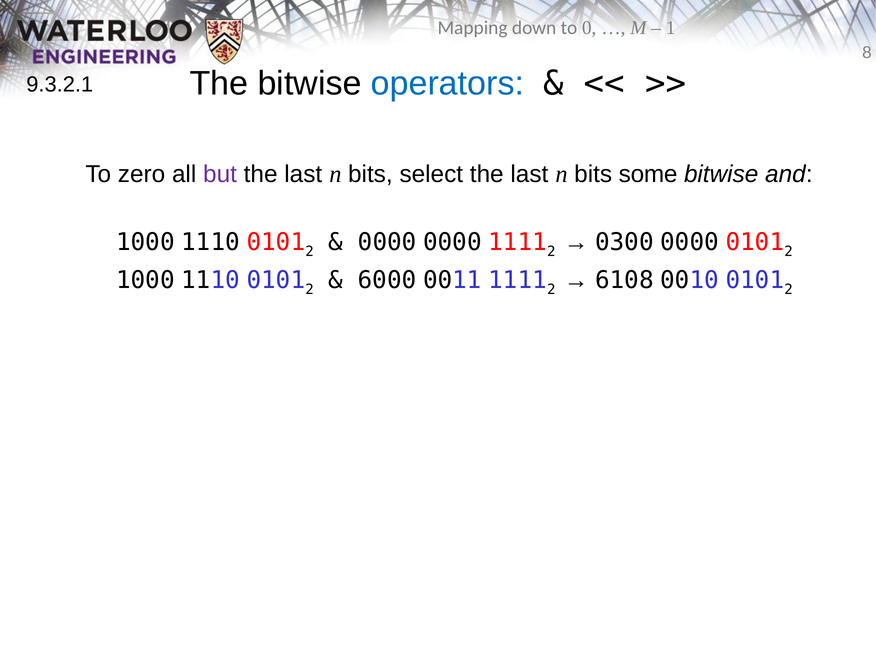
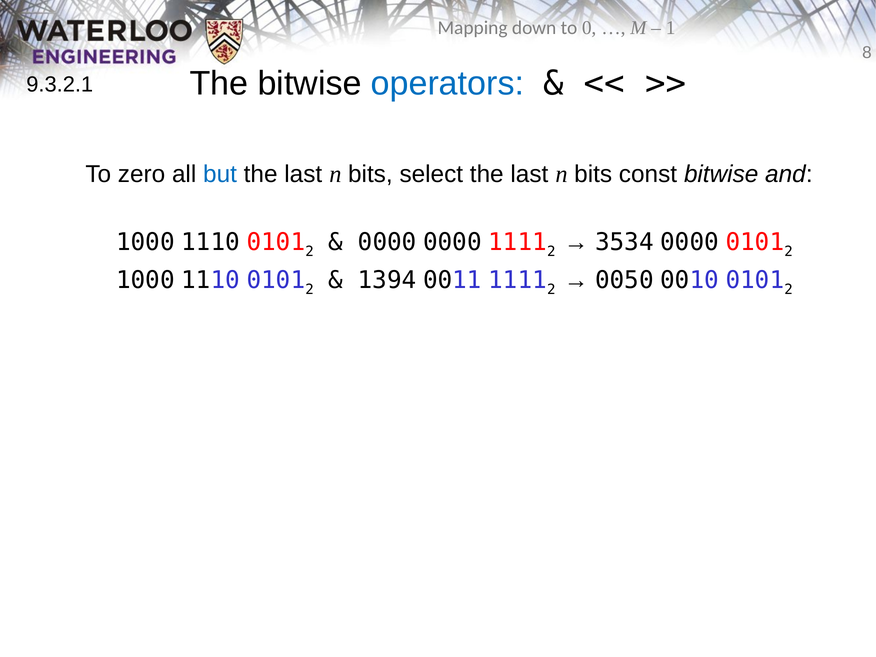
but colour: purple -> blue
some: some -> const
0300: 0300 -> 3534
6000: 6000 -> 1394
6108: 6108 -> 0050
